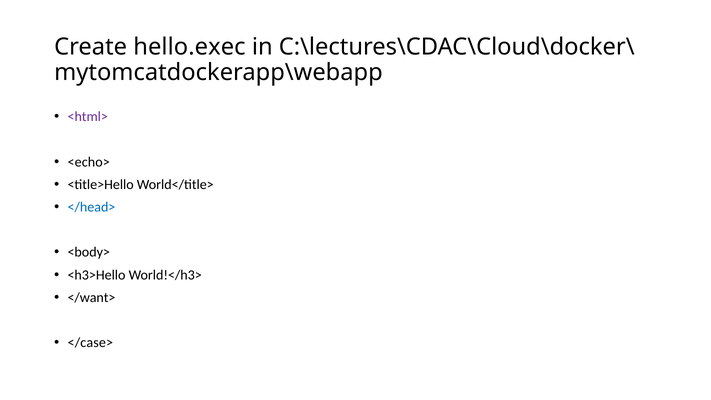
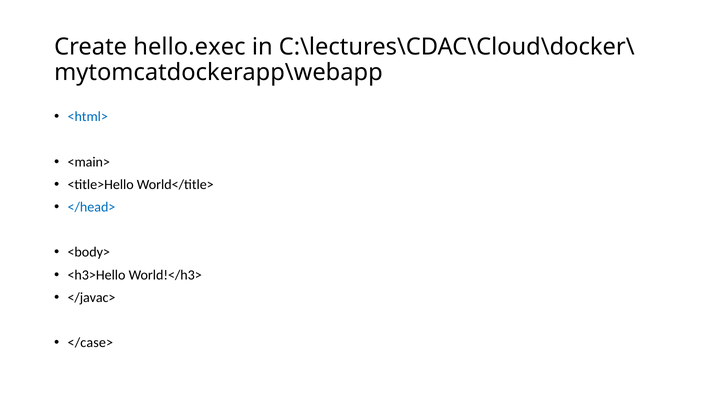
<html> colour: purple -> blue
<echo>: <echo> -> <main>
</want>: </want> -> </javac>
